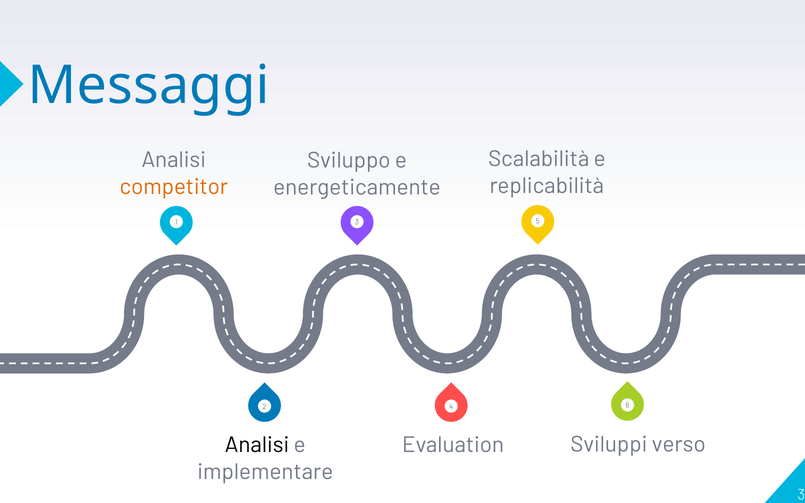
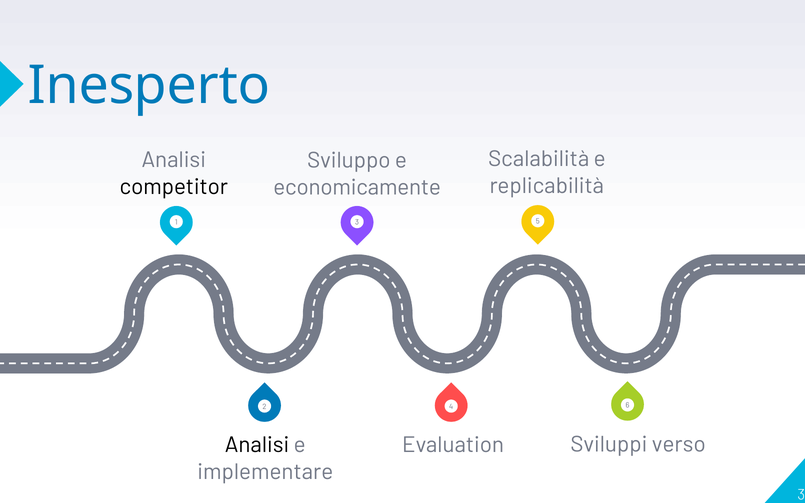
Messaggi: Messaggi -> Inesperto
competitor colour: orange -> black
energeticamente: energeticamente -> economicamente
